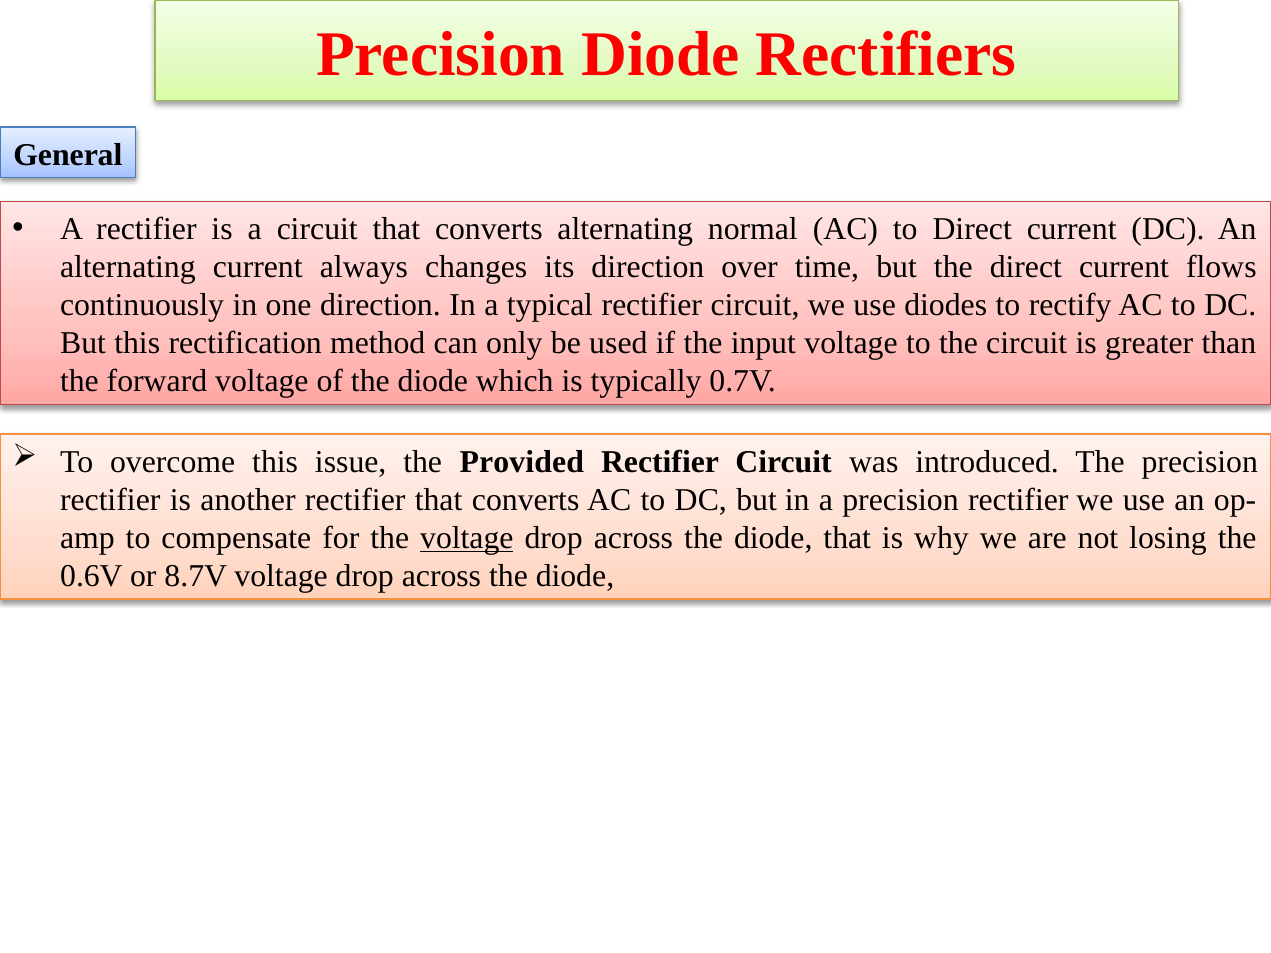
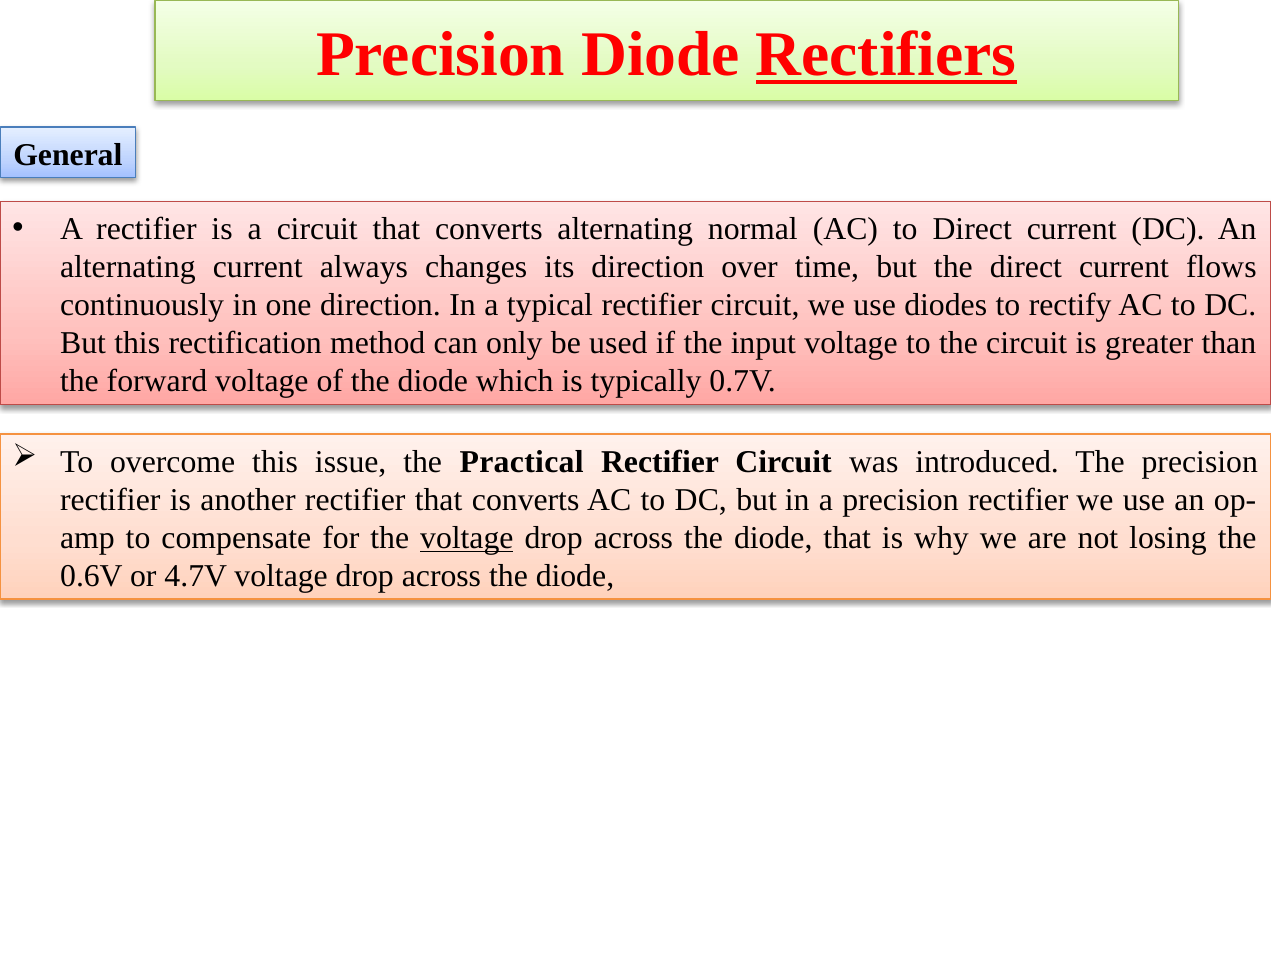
Rectifiers underline: none -> present
Provided: Provided -> Practical
8.7V: 8.7V -> 4.7V
